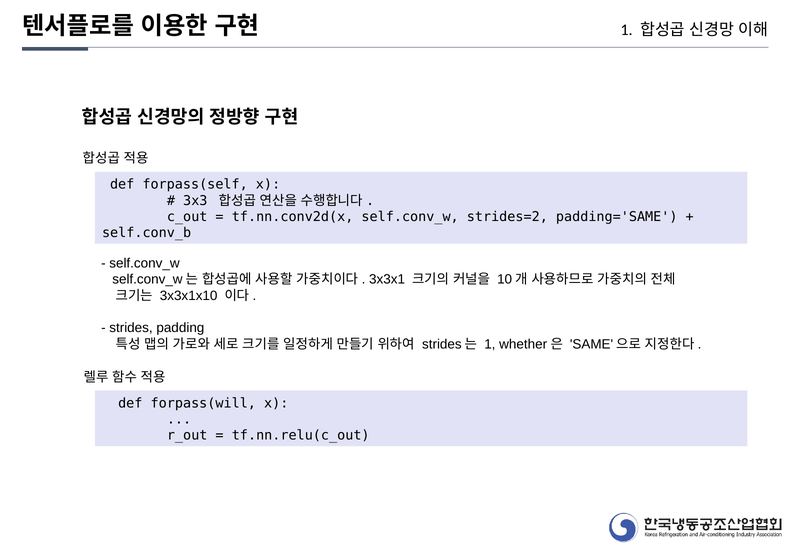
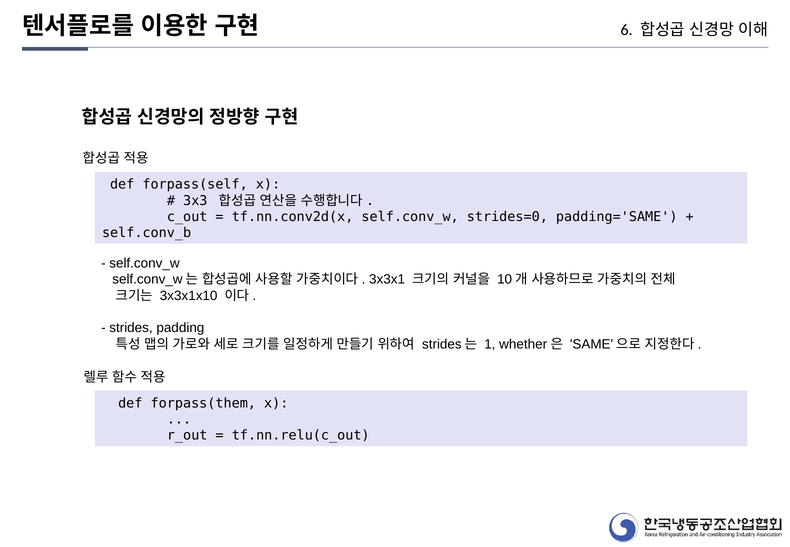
1 at (627, 30): 1 -> 6
strides=2: strides=2 -> strides=0
forpass(will: forpass(will -> forpass(them
